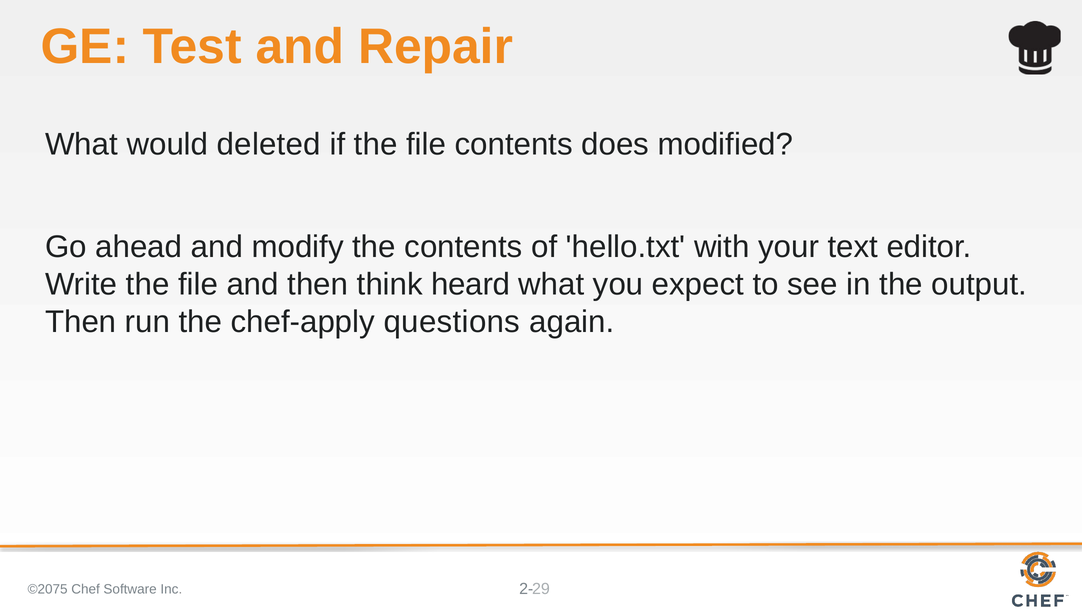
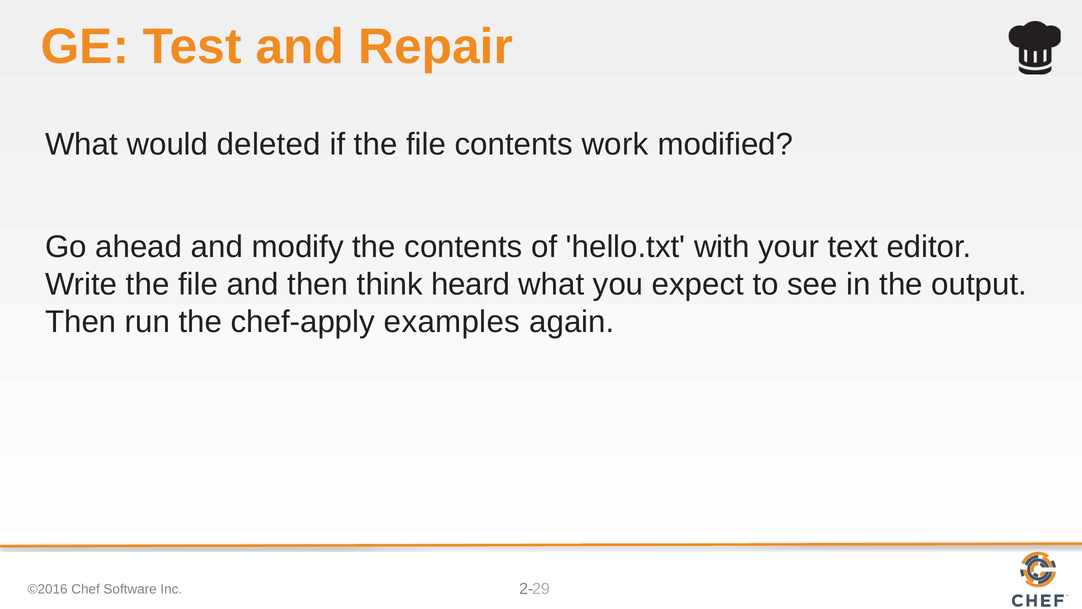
does: does -> work
questions: questions -> examples
©2075: ©2075 -> ©2016
